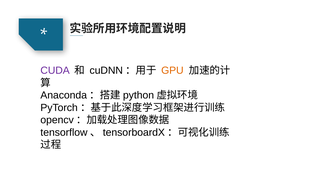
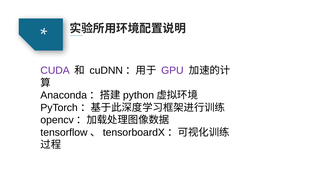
GPU colour: orange -> purple
